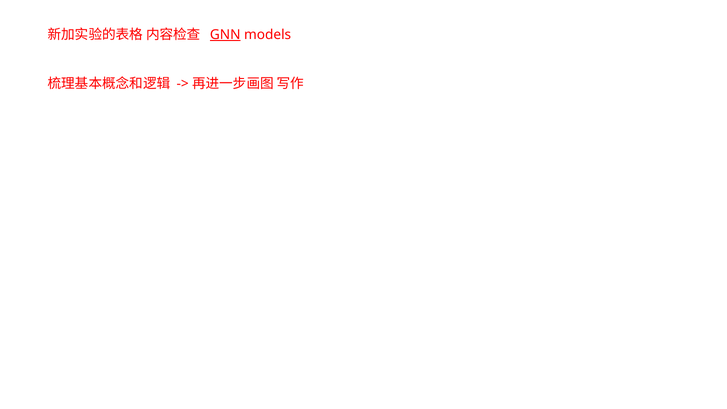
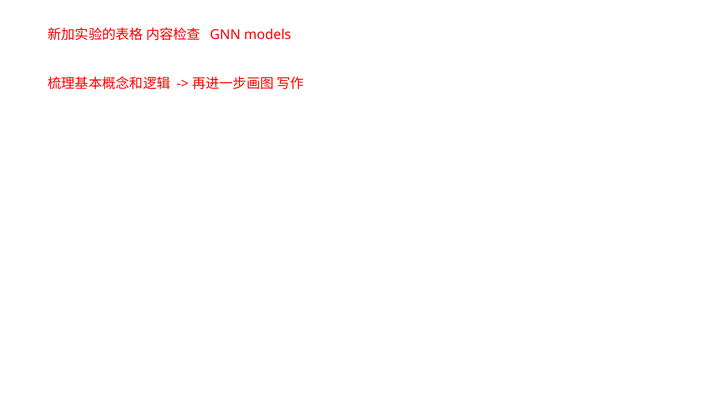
GNN underline: present -> none
